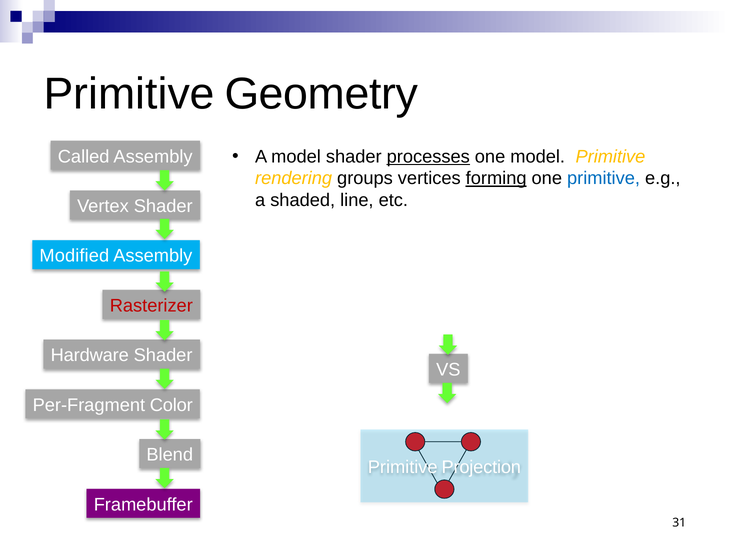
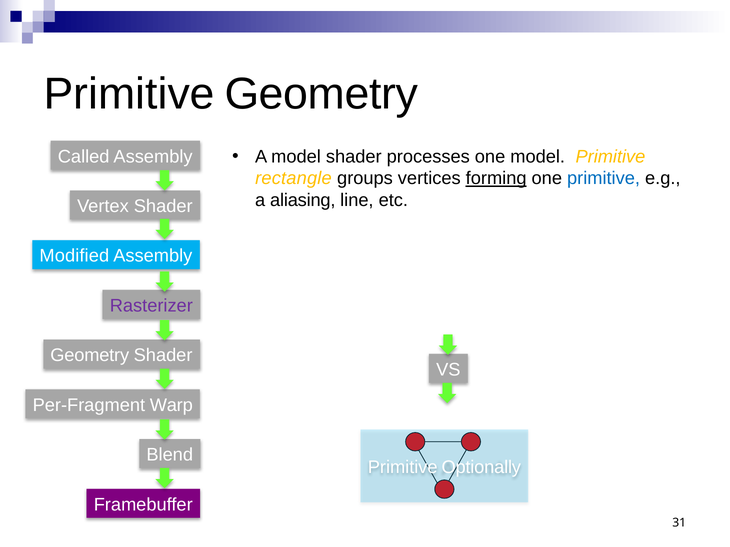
processes underline: present -> none
rendering: rendering -> rectangle
shaded: shaded -> aliasing
Rasterizer colour: red -> purple
Hardware at (90, 356): Hardware -> Geometry
Color: Color -> Warp
Projection: Projection -> Optionally
